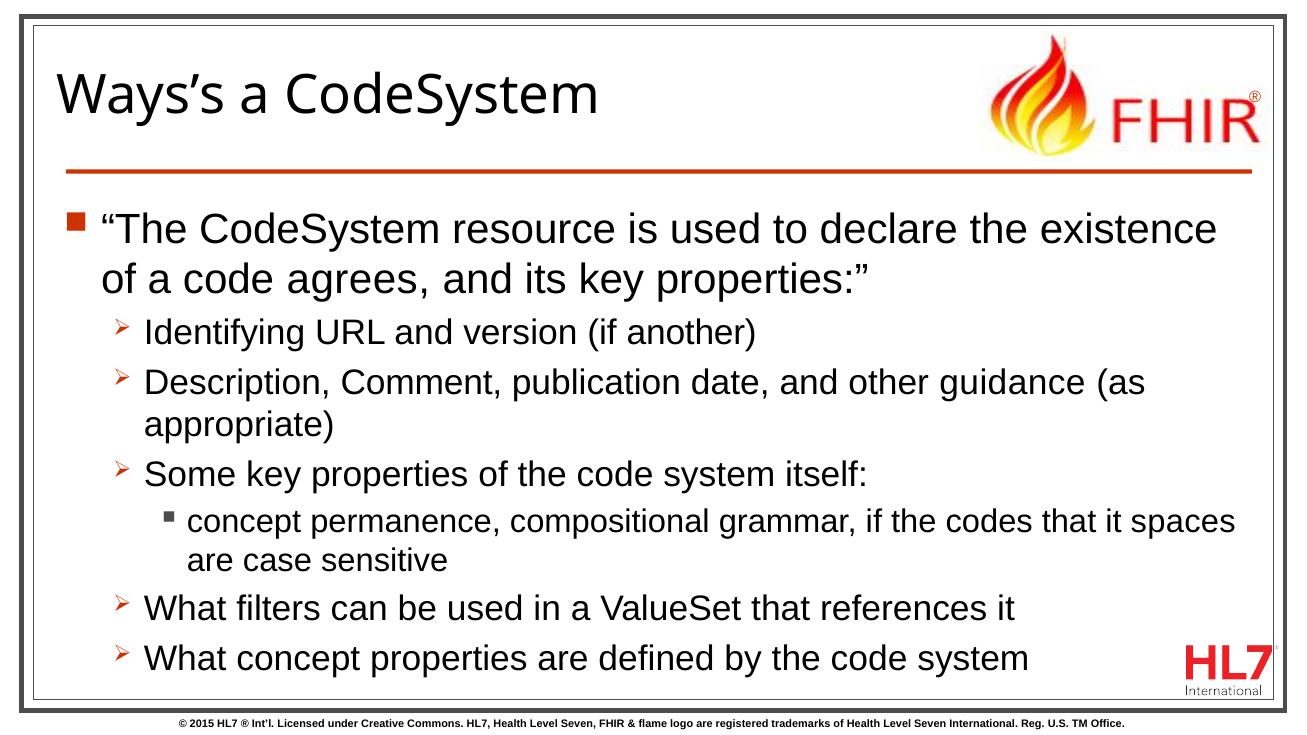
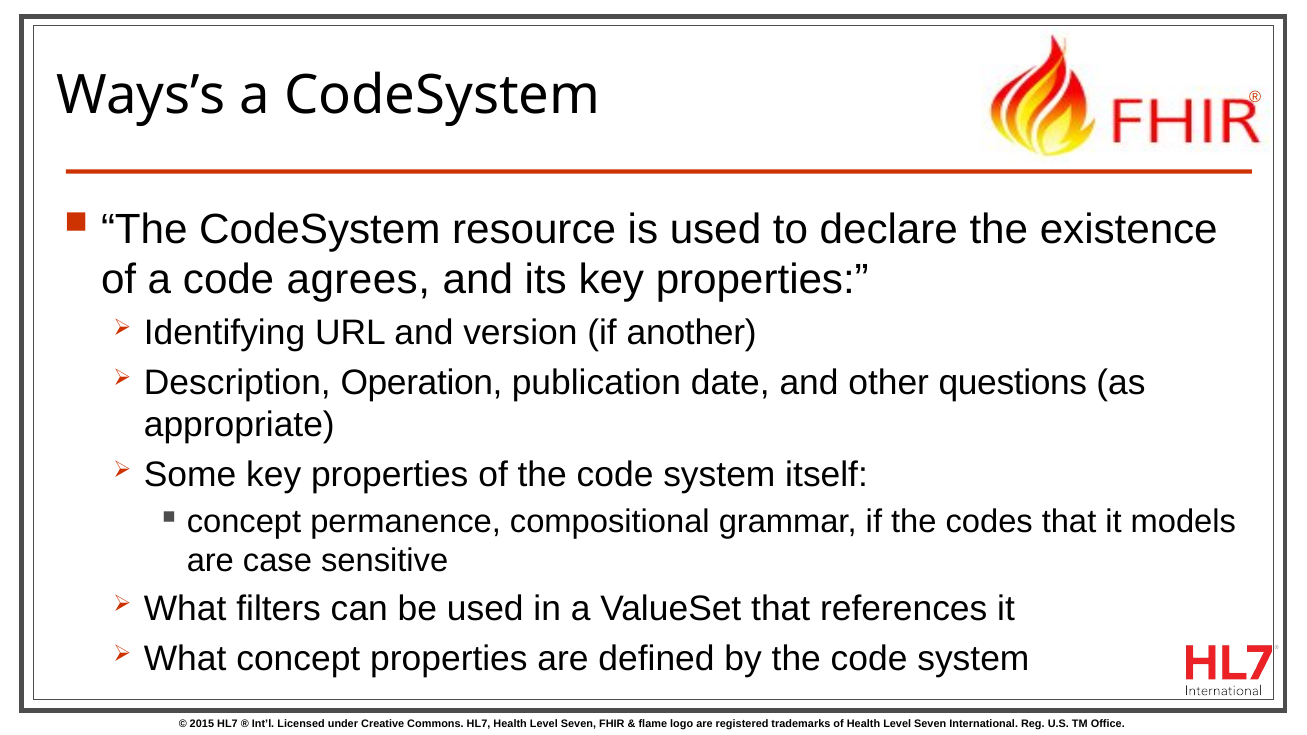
Comment: Comment -> Operation
guidance: guidance -> questions
spaces: spaces -> models
